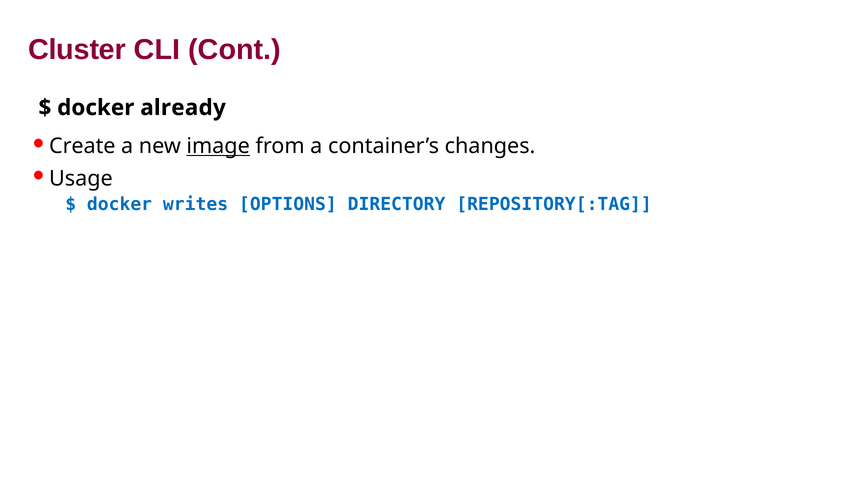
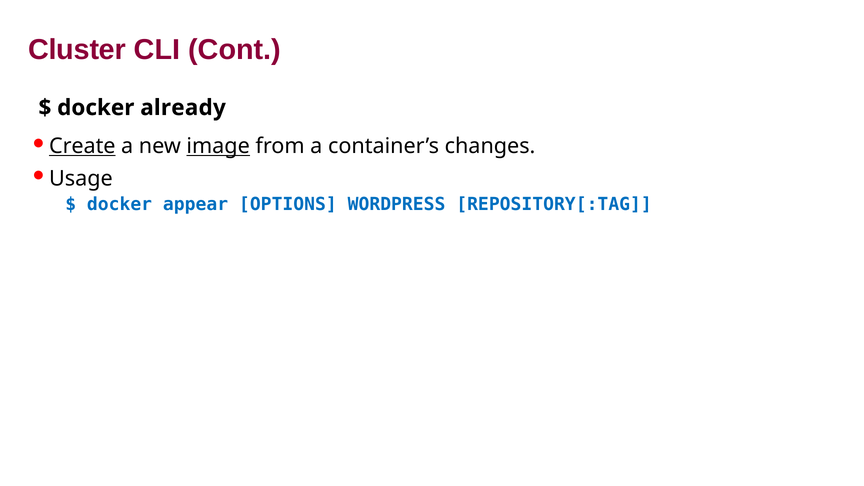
Create underline: none -> present
writes: writes -> appear
DIRECTORY: DIRECTORY -> WORDPRESS
